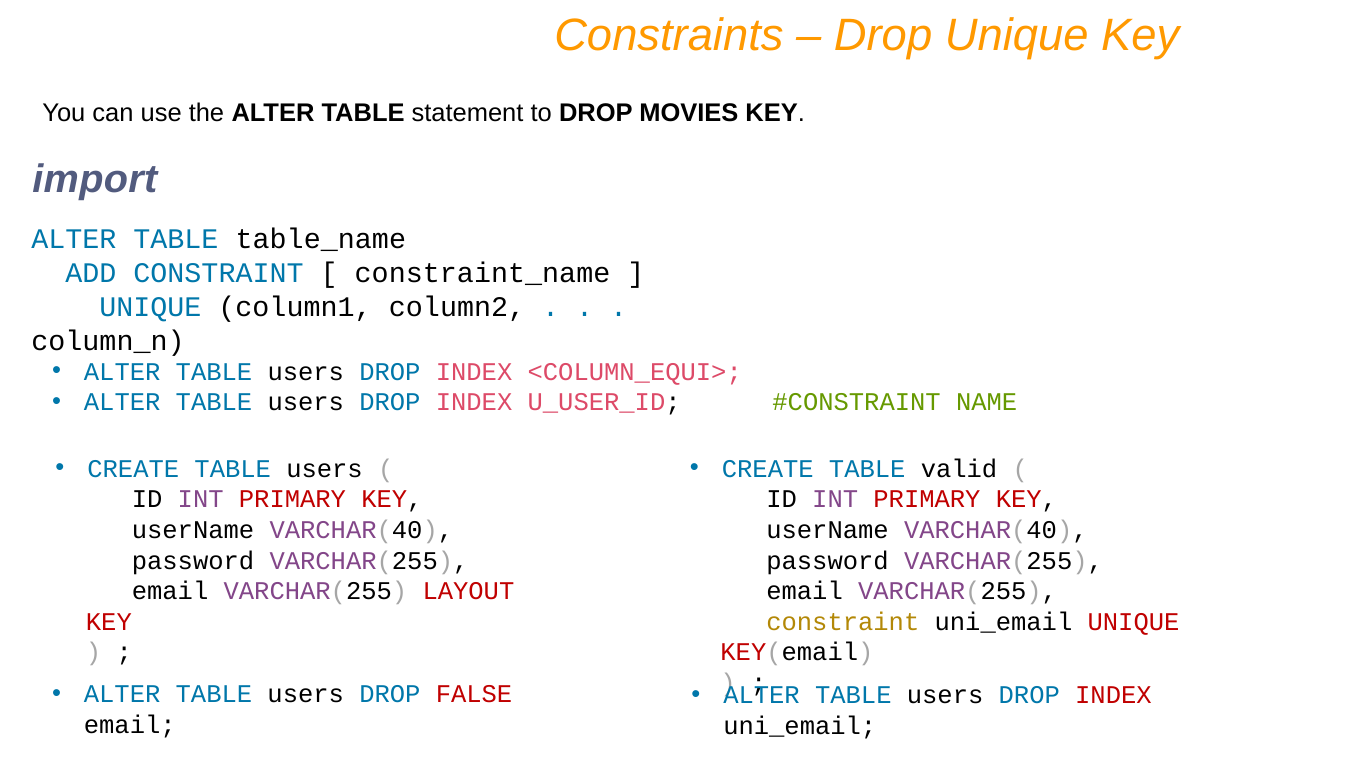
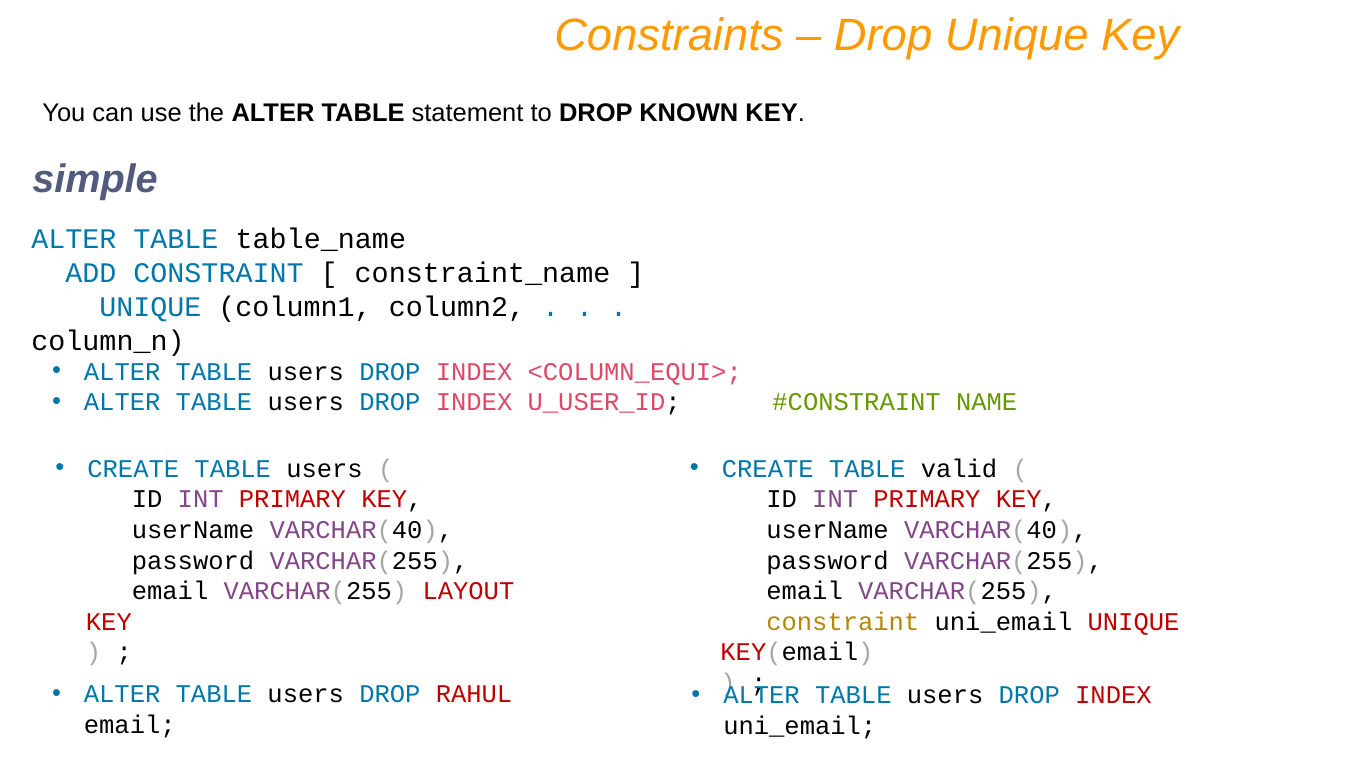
MOVIES: MOVIES -> KNOWN
import: import -> simple
FALSE: FALSE -> RAHUL
